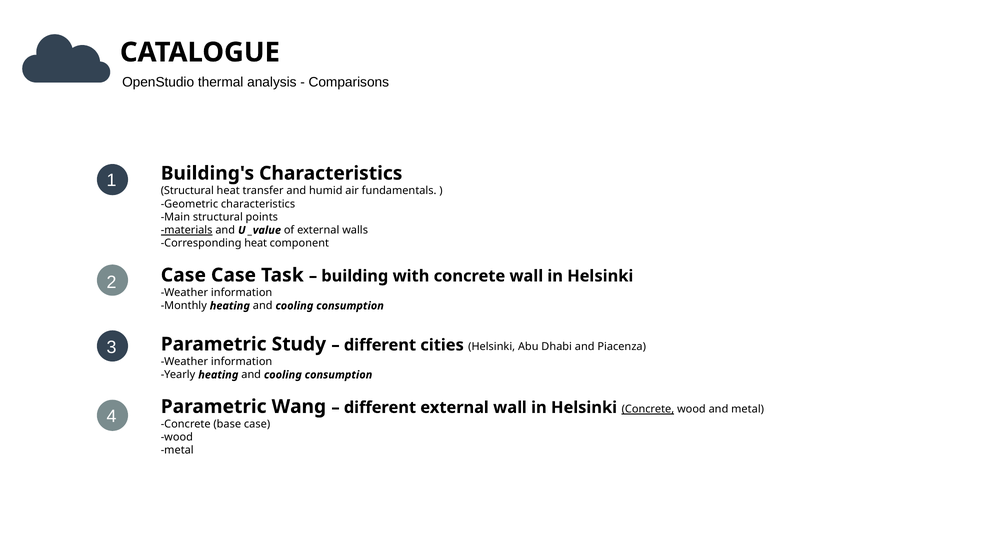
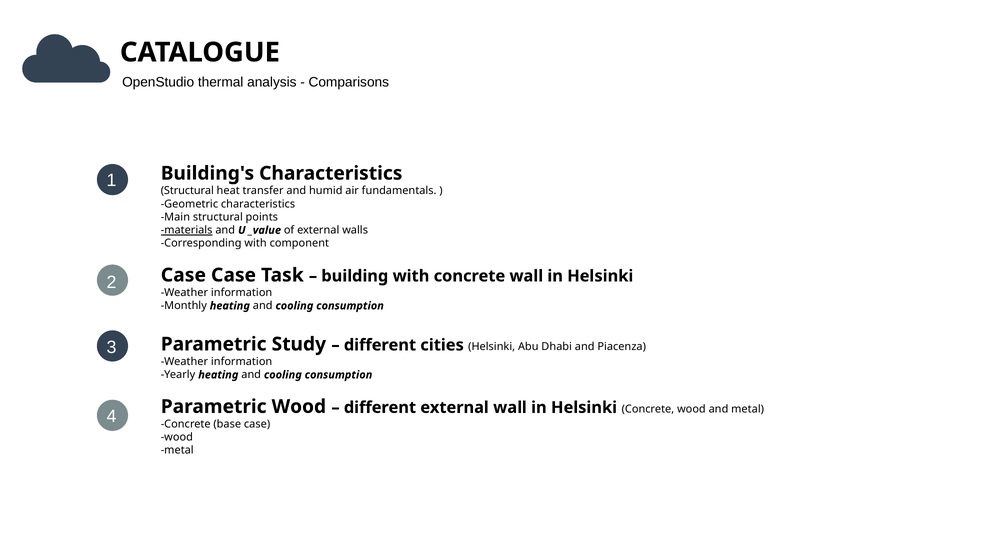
Corresponding heat: heat -> with
Parametric Wang: Wang -> Wood
Concrete at (648, 409) underline: present -> none
